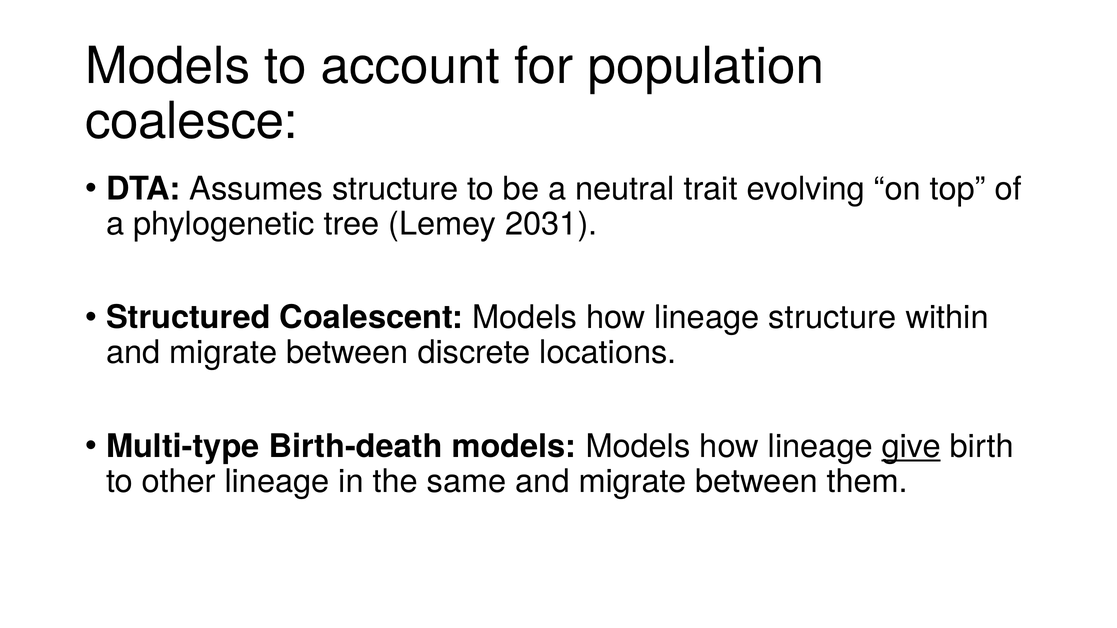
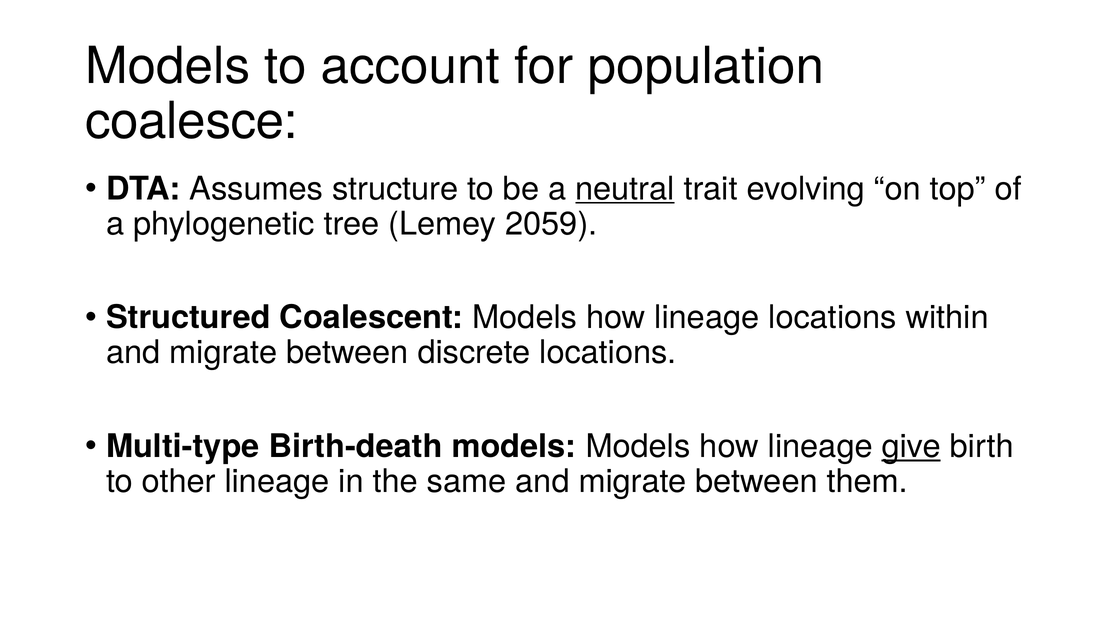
neutral underline: none -> present
2031: 2031 -> 2059
lineage structure: structure -> locations
